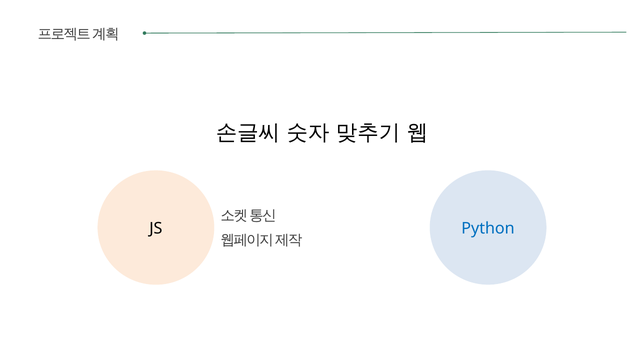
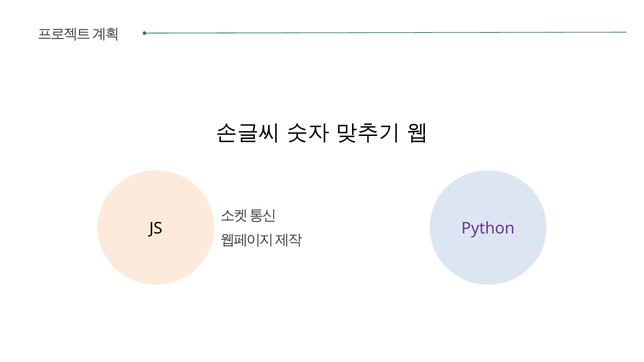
Python colour: blue -> purple
